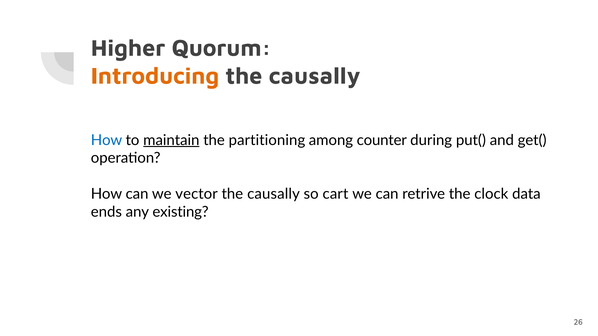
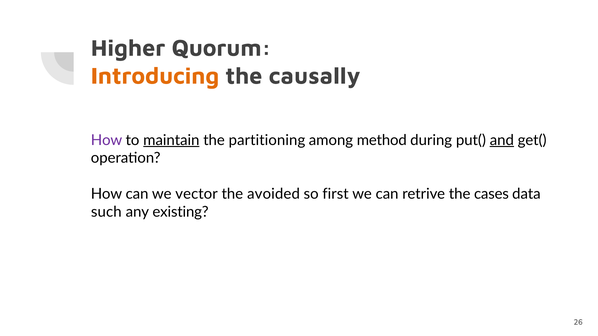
How at (107, 140) colour: blue -> purple
counter: counter -> method
and underline: none -> present
causally at (274, 194): causally -> avoided
cart: cart -> first
clock: clock -> cases
ends: ends -> such
